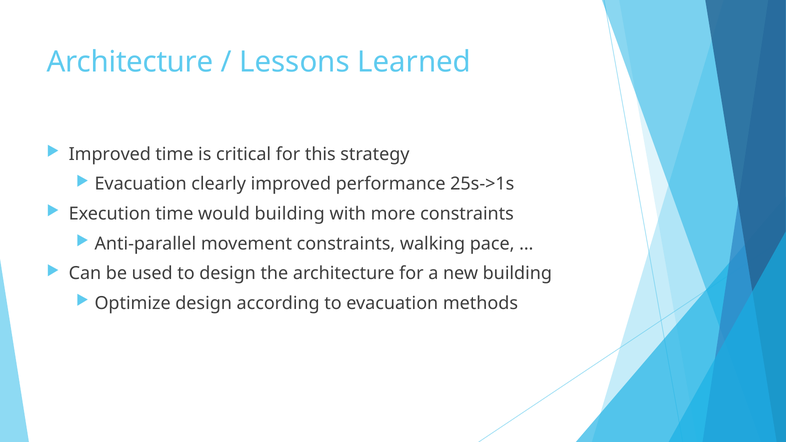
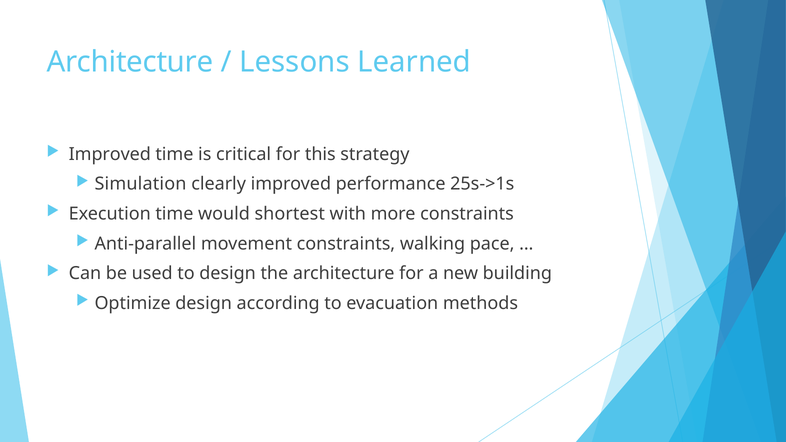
Evacuation at (141, 184): Evacuation -> Simulation
would building: building -> shortest
